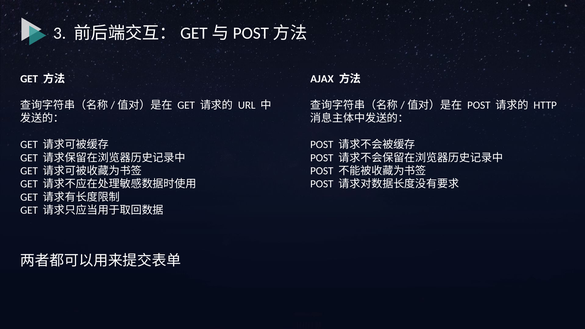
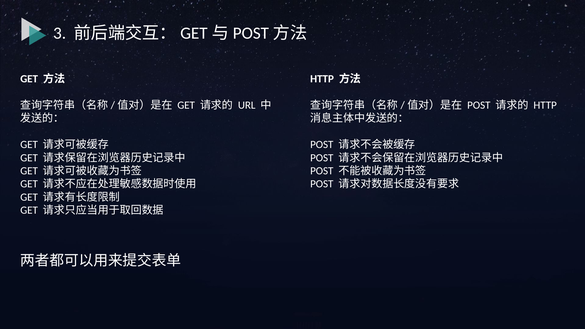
AJAX at (322, 79): AJAX -> HTTP
